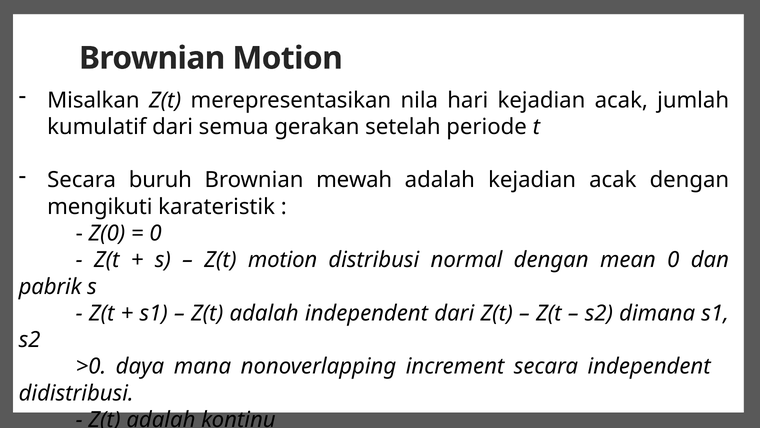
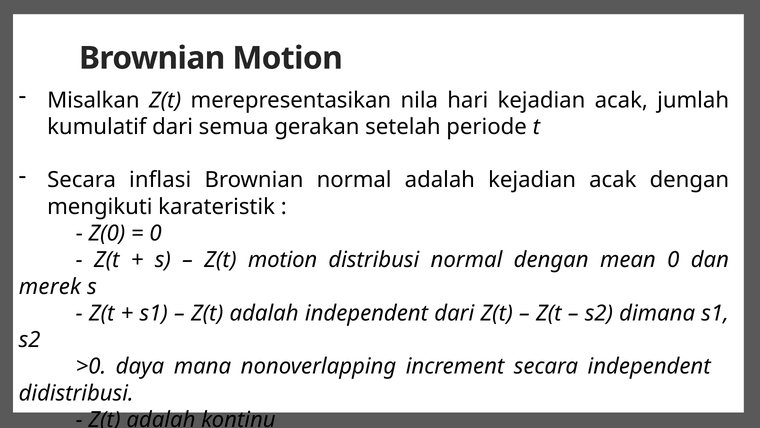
buruh: buruh -> inflasi
Brownian mewah: mewah -> normal
pabrik: pabrik -> merek
